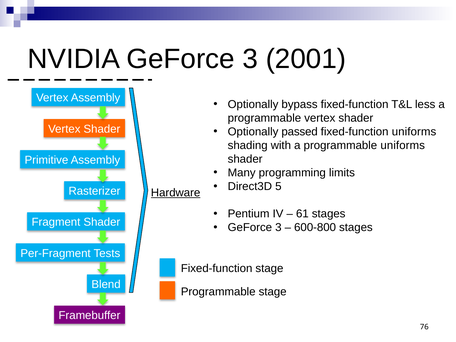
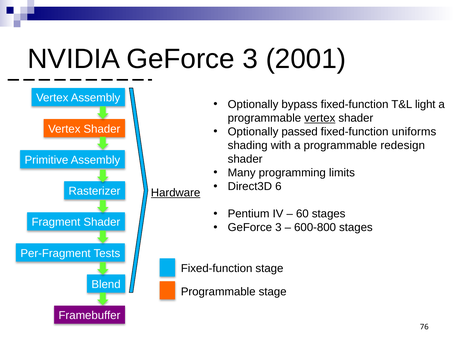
less: less -> light
vertex at (320, 118) underline: none -> present
programmable uniforms: uniforms -> redesign
5: 5 -> 6
61: 61 -> 60
